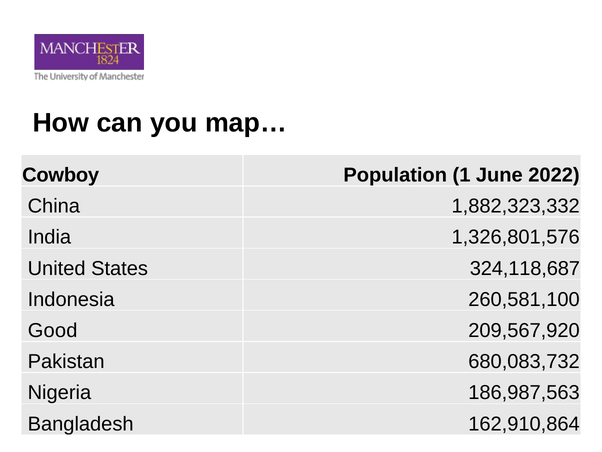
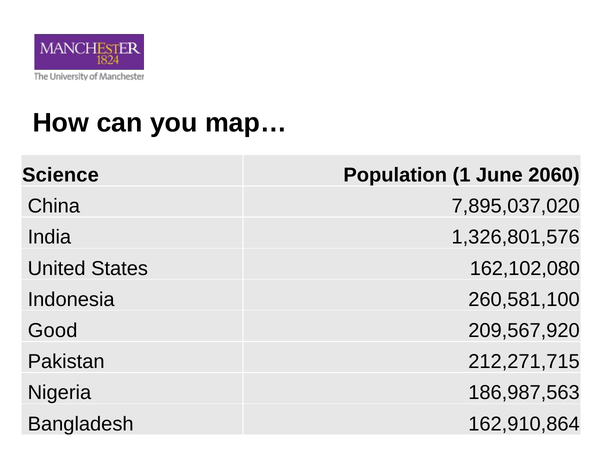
Cowboy: Cowboy -> Science
2022: 2022 -> 2060
1,882,323,332: 1,882,323,332 -> 7,895,037,020
324,118,687: 324,118,687 -> 162,102,080
680,083,732: 680,083,732 -> 212,271,715
